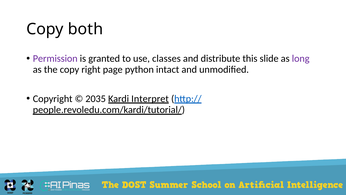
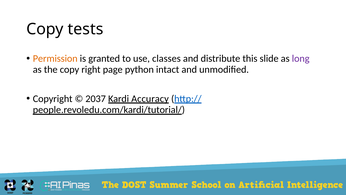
both: both -> tests
Permission colour: purple -> orange
2035: 2035 -> 2037
Interpret: Interpret -> Accuracy
